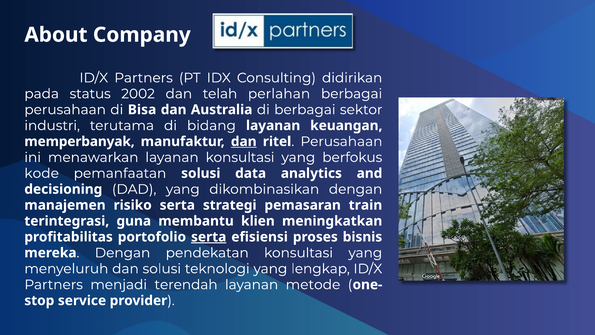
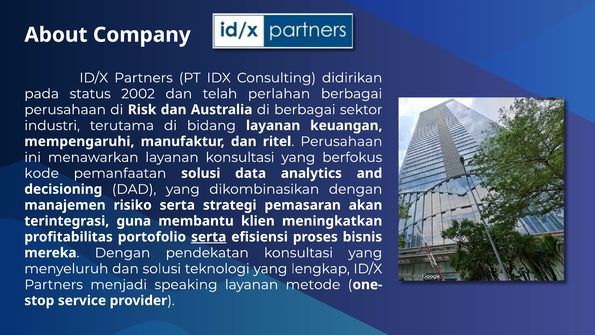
Bisa: Bisa -> Risk
memperbanyak: memperbanyak -> mempengaruhi
dan at (244, 141) underline: present -> none
train: train -> akan
terendah: terendah -> speaking
